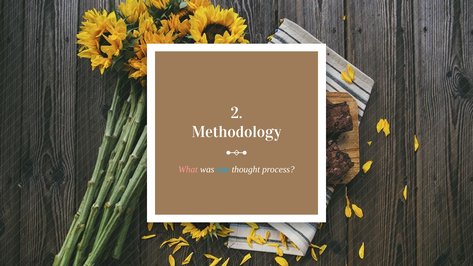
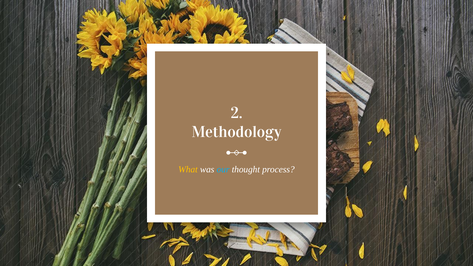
What colour: pink -> yellow
